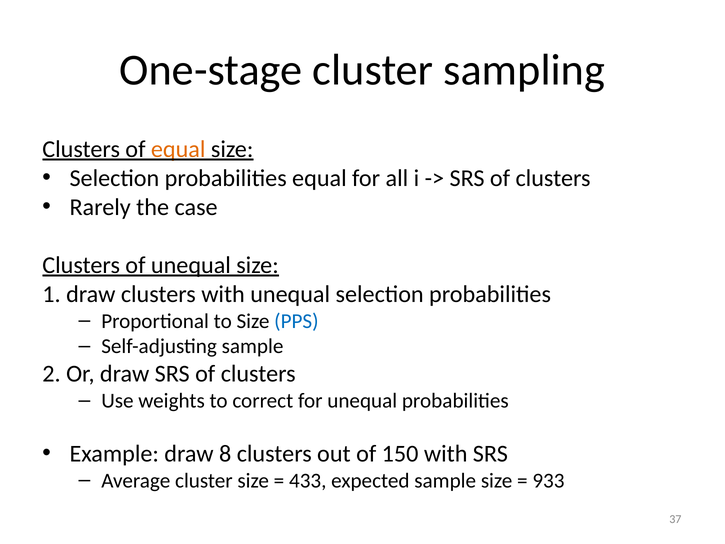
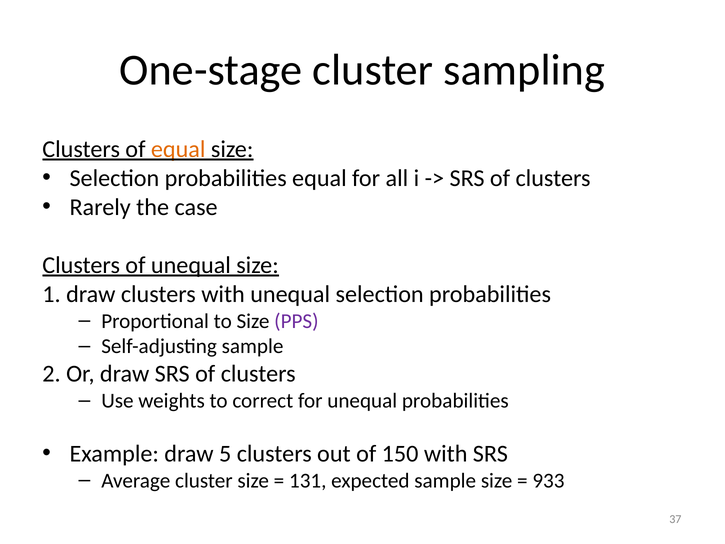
PPS colour: blue -> purple
8: 8 -> 5
433: 433 -> 131
